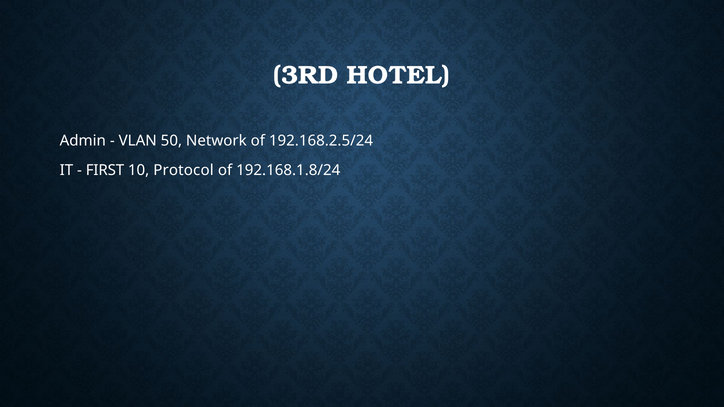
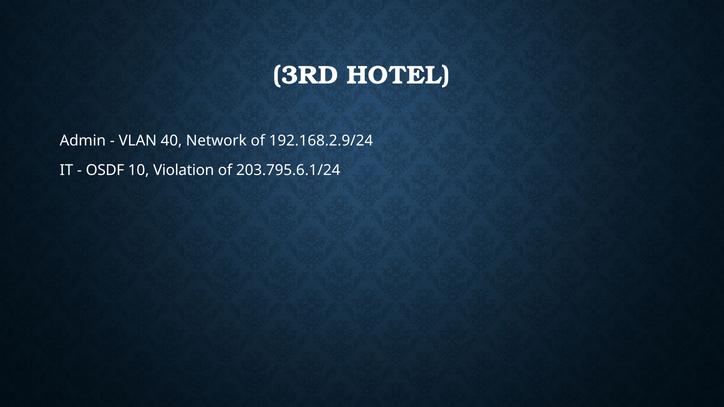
50: 50 -> 40
192.168.2.5/24: 192.168.2.5/24 -> 192.168.2.9/24
FIRST: FIRST -> OSDF
Protocol: Protocol -> Violation
192.168.1.8/24: 192.168.1.8/24 -> 203.795.6.1/24
